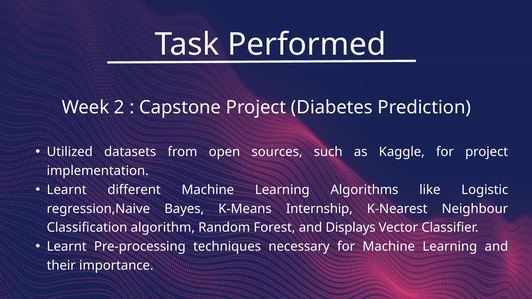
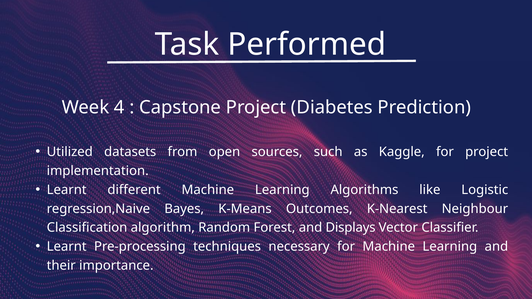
2: 2 -> 4
Internship: Internship -> Outcomes
